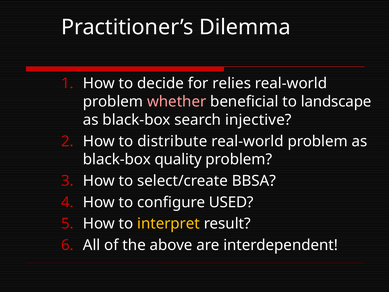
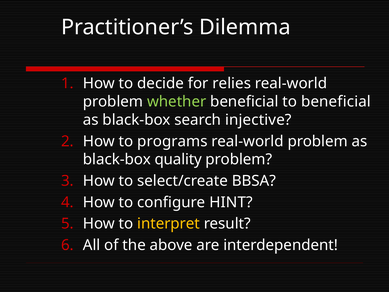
whether colour: pink -> light green
to landscape: landscape -> beneficial
distribute: distribute -> programs
USED: USED -> HINT
